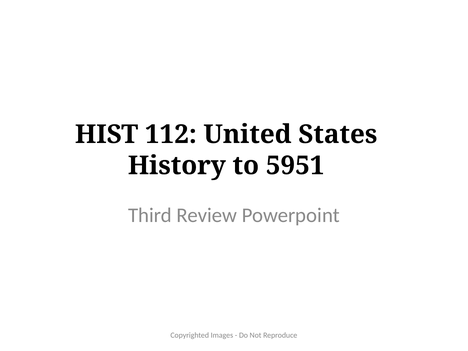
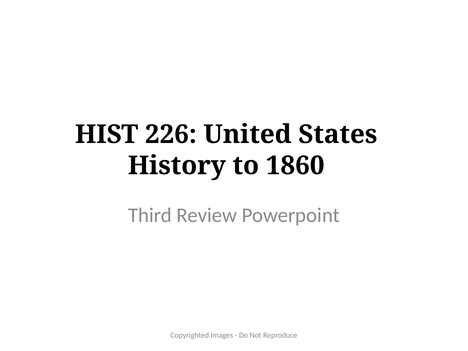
112: 112 -> 226
5951: 5951 -> 1860
